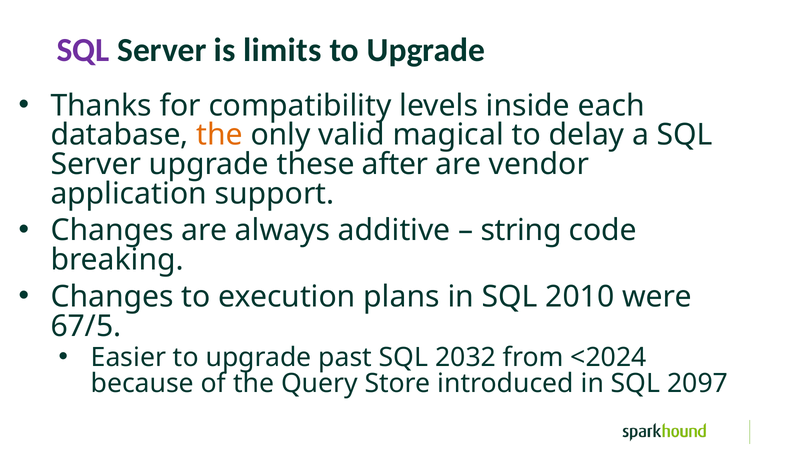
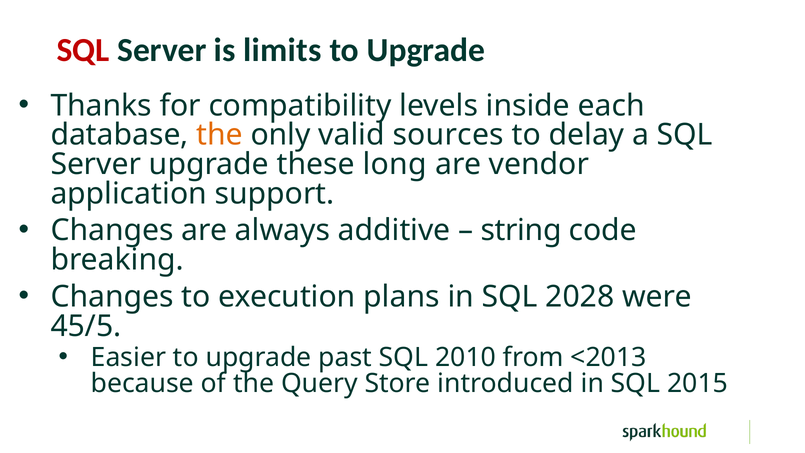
SQL at (83, 50) colour: purple -> red
magical: magical -> sources
after: after -> long
2010: 2010 -> 2028
67/5: 67/5 -> 45/5
2032: 2032 -> 2010
<2024: <2024 -> <2013
2097: 2097 -> 2015
